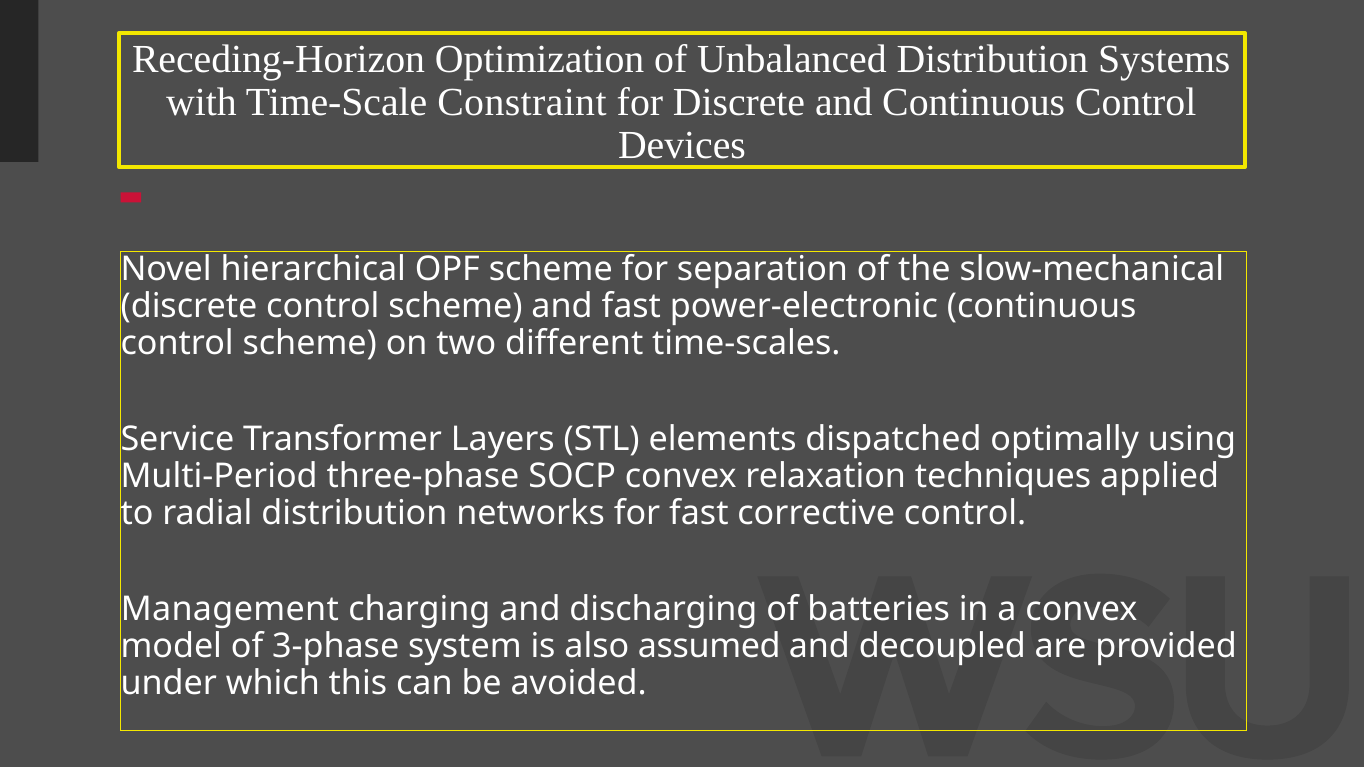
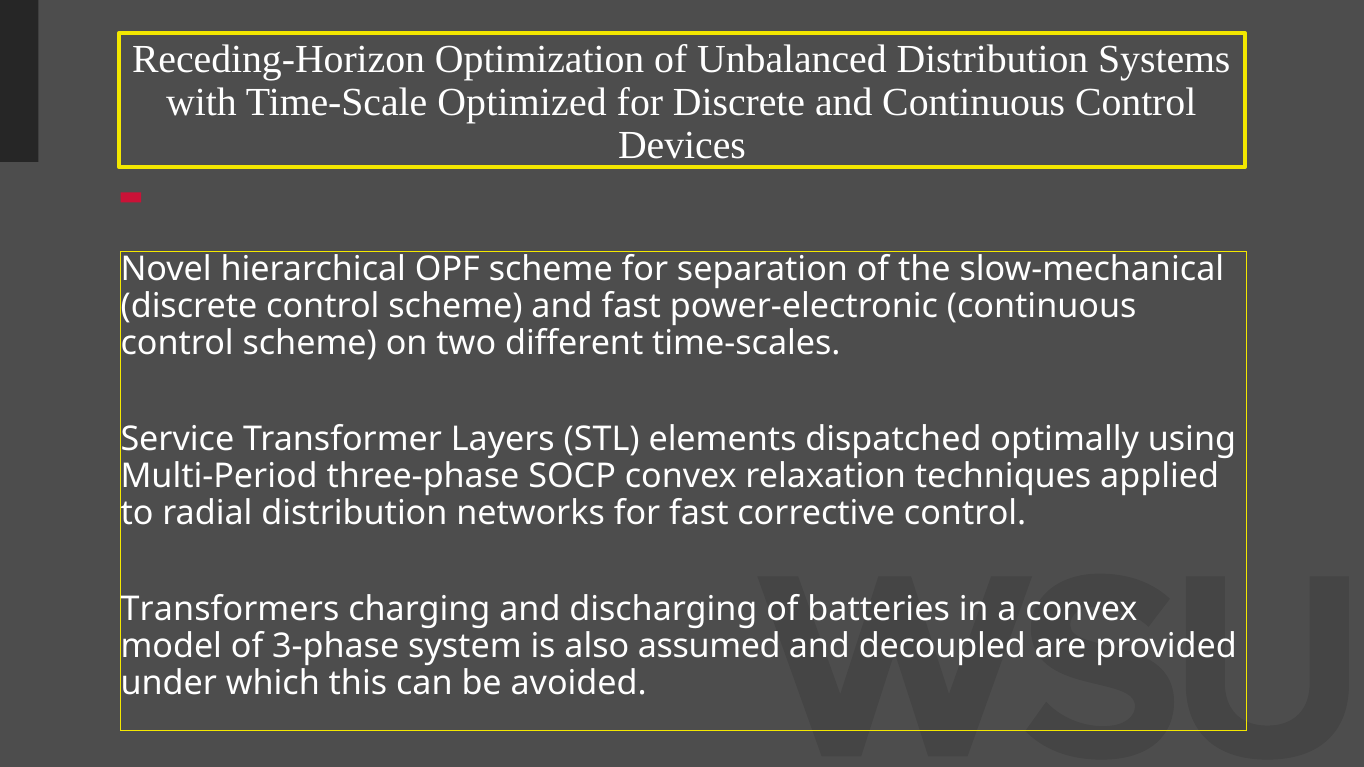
Constraint: Constraint -> Optimized
Management: Management -> Transformers
